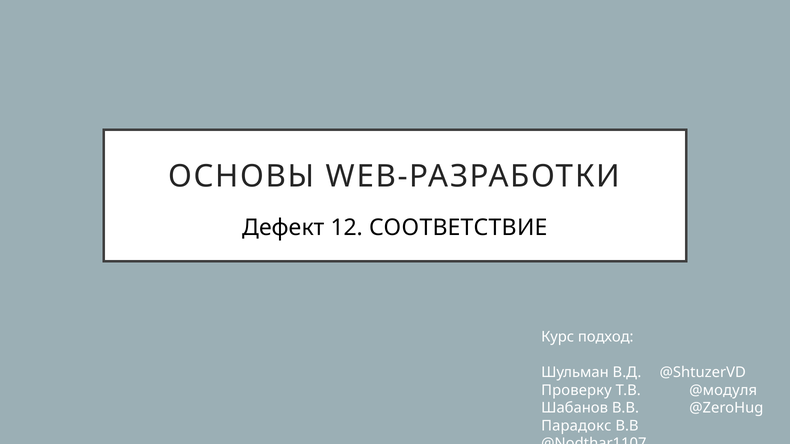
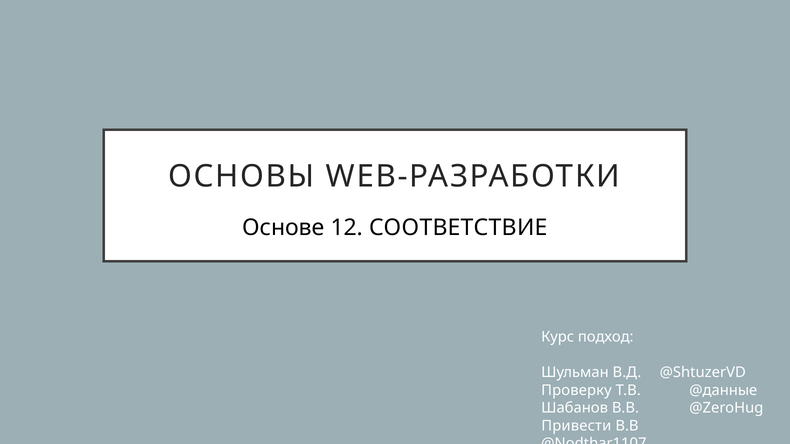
Дефект: Дефект -> Основе
@модуля: @модуля -> @данные
Парадокс: Парадокс -> Привести
